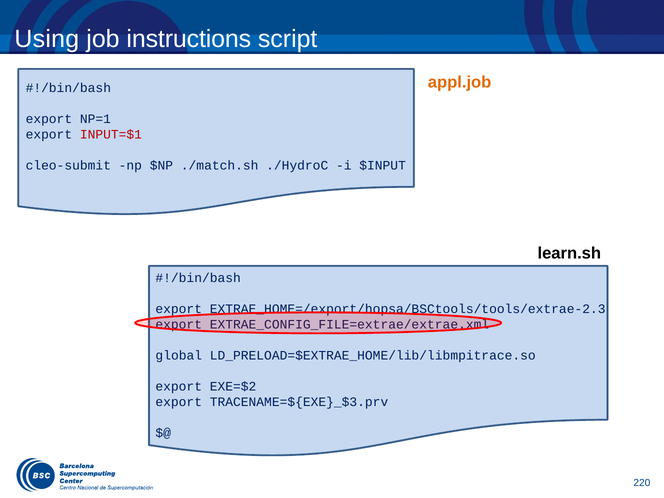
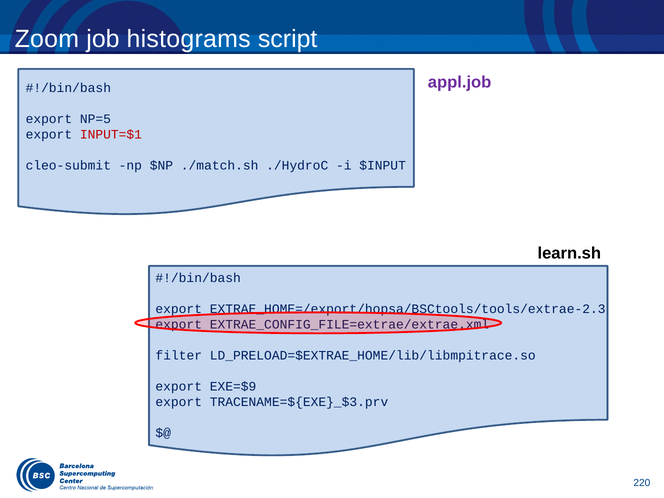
Using: Using -> Zoom
instructions: instructions -> histograms
appl.job colour: orange -> purple
NP=1: NP=1 -> NP=5
global: global -> filter
EXE=$2: EXE=$2 -> EXE=$9
